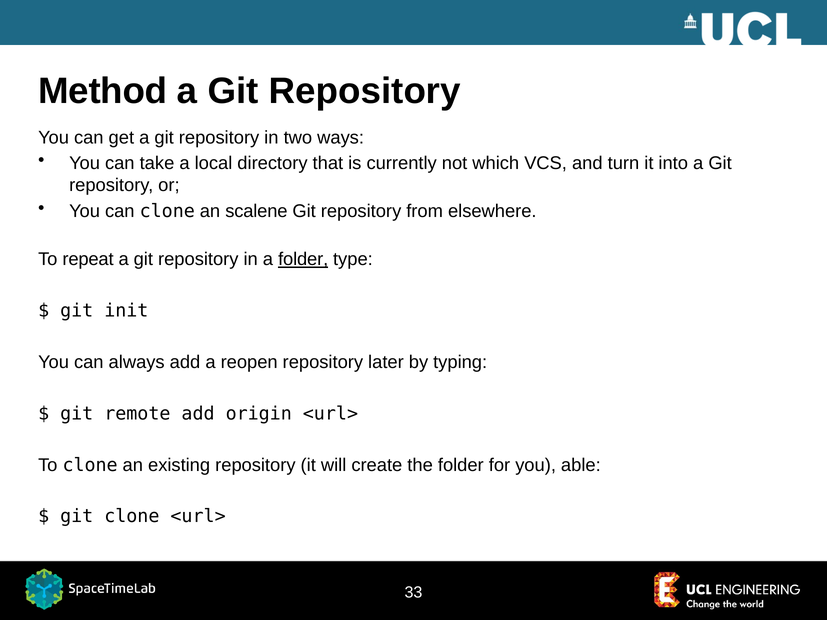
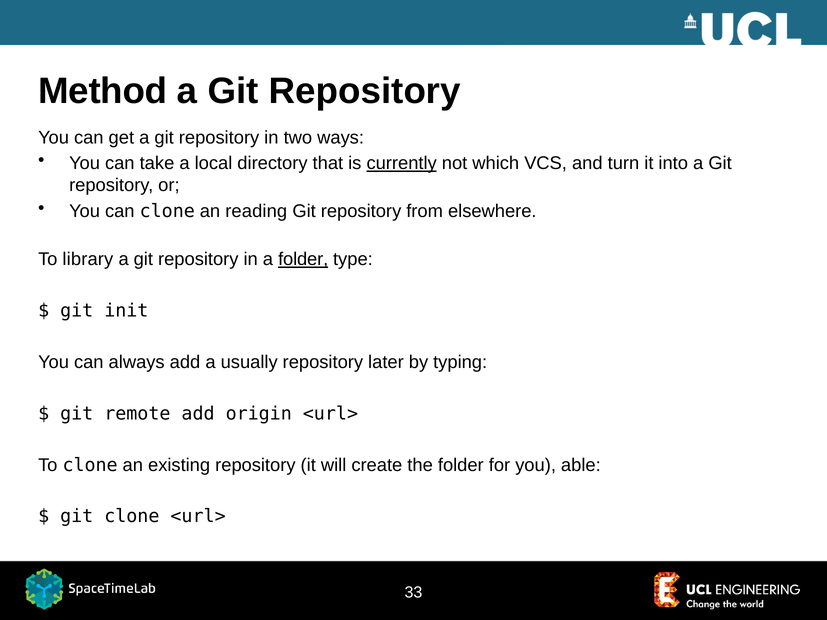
currently underline: none -> present
scalene: scalene -> reading
repeat: repeat -> library
reopen: reopen -> usually
